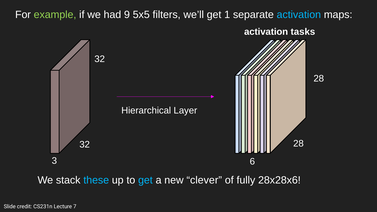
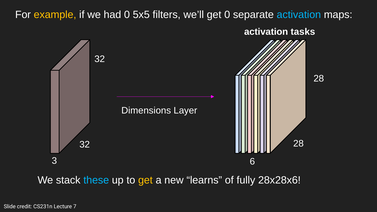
example colour: light green -> yellow
had 9: 9 -> 0
get 1: 1 -> 0
Hierarchical: Hierarchical -> Dimensions
get at (145, 180) colour: light blue -> yellow
clever: clever -> learns
